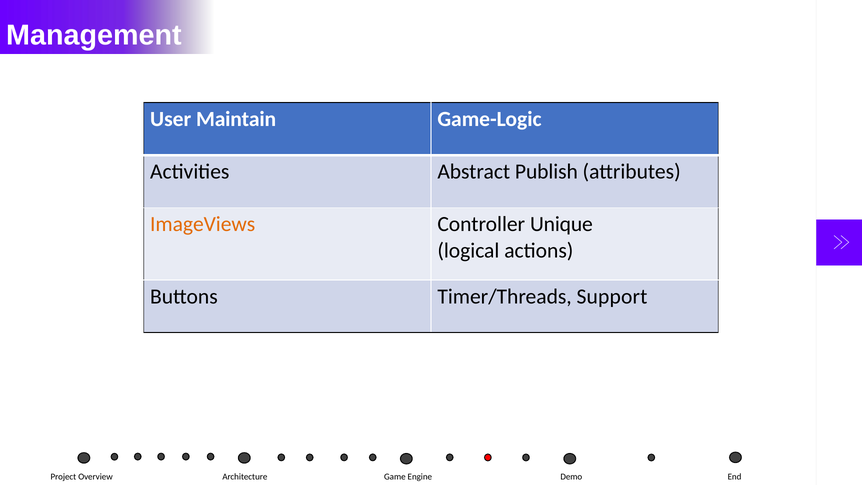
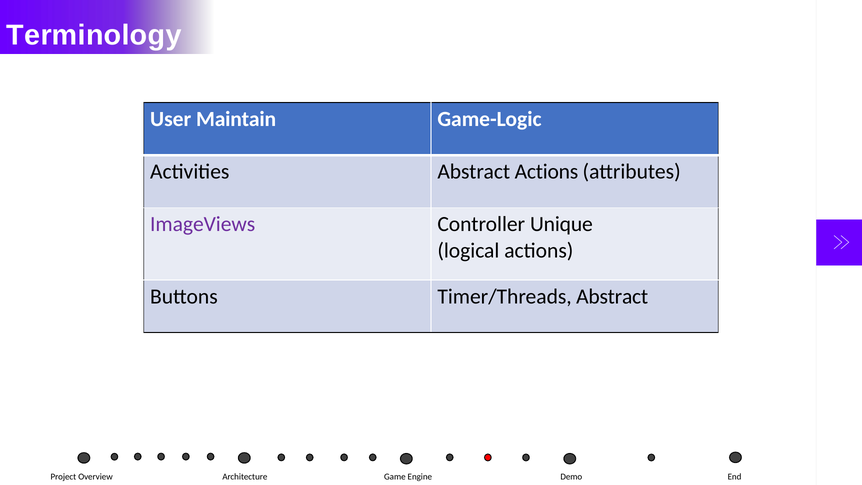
Management: Management -> Terminology
Abstract Publish: Publish -> Actions
ImageViews colour: orange -> purple
Timer/Threads Support: Support -> Abstract
